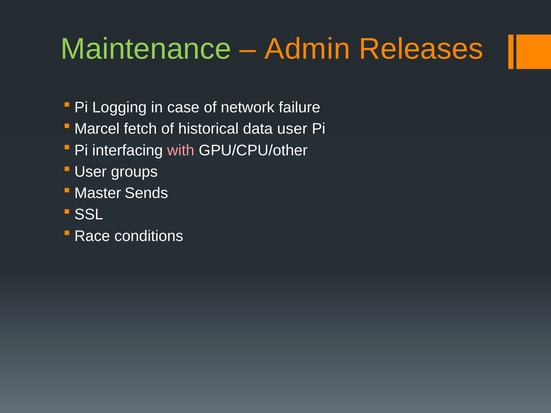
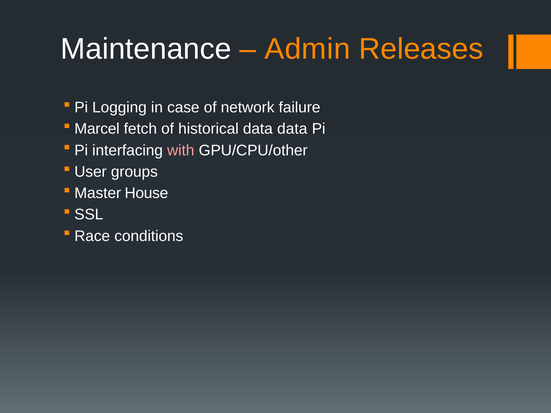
Maintenance colour: light green -> white
data user: user -> data
Sends: Sends -> House
